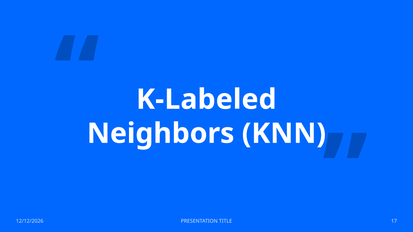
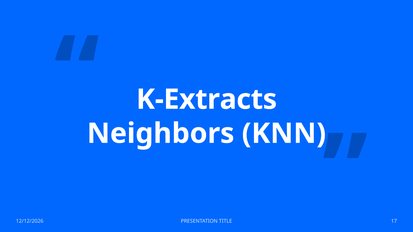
K-Labeled: K-Labeled -> K-Extracts
